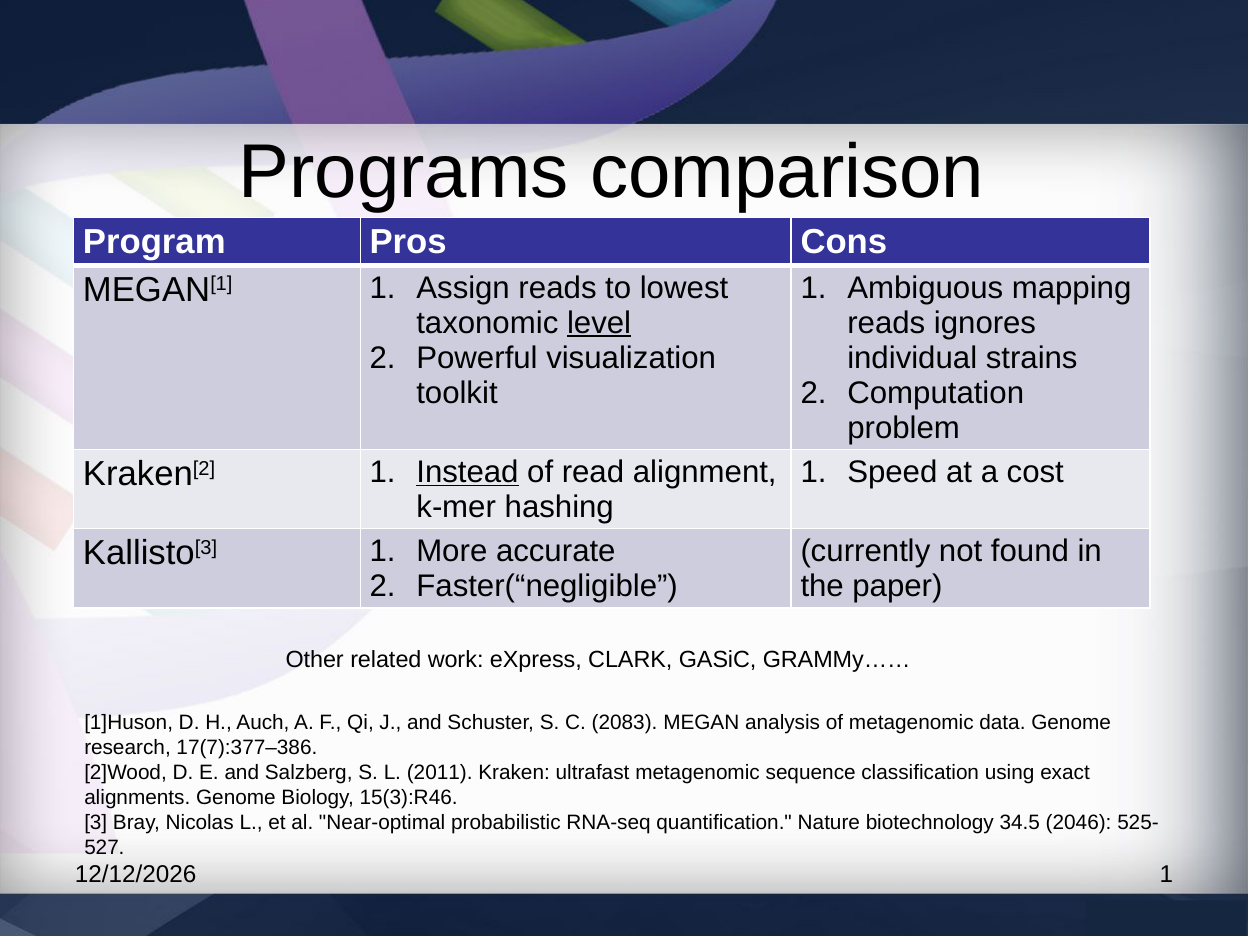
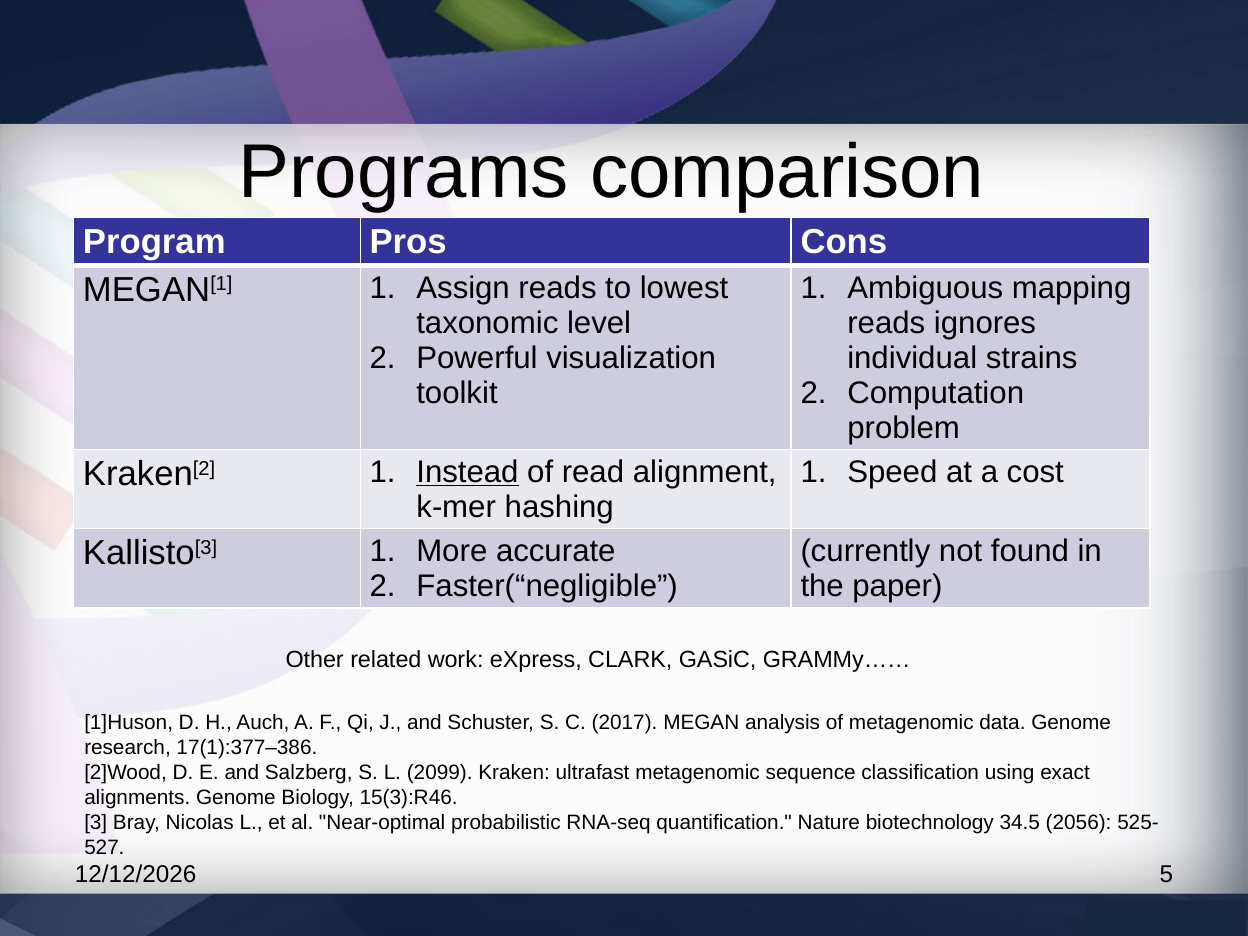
level underline: present -> none
2083: 2083 -> 2017
17(7):377–386: 17(7):377–386 -> 17(1):377–386
2011: 2011 -> 2099
2046: 2046 -> 2056
1 at (1166, 875): 1 -> 5
